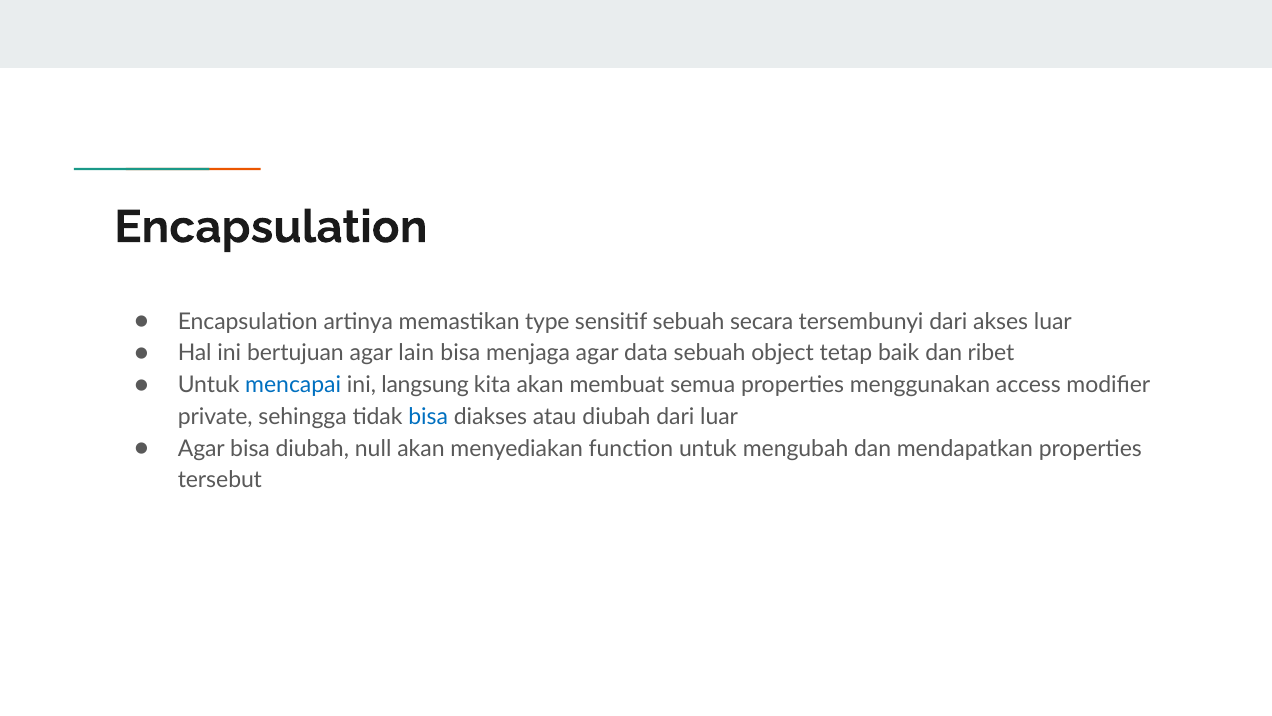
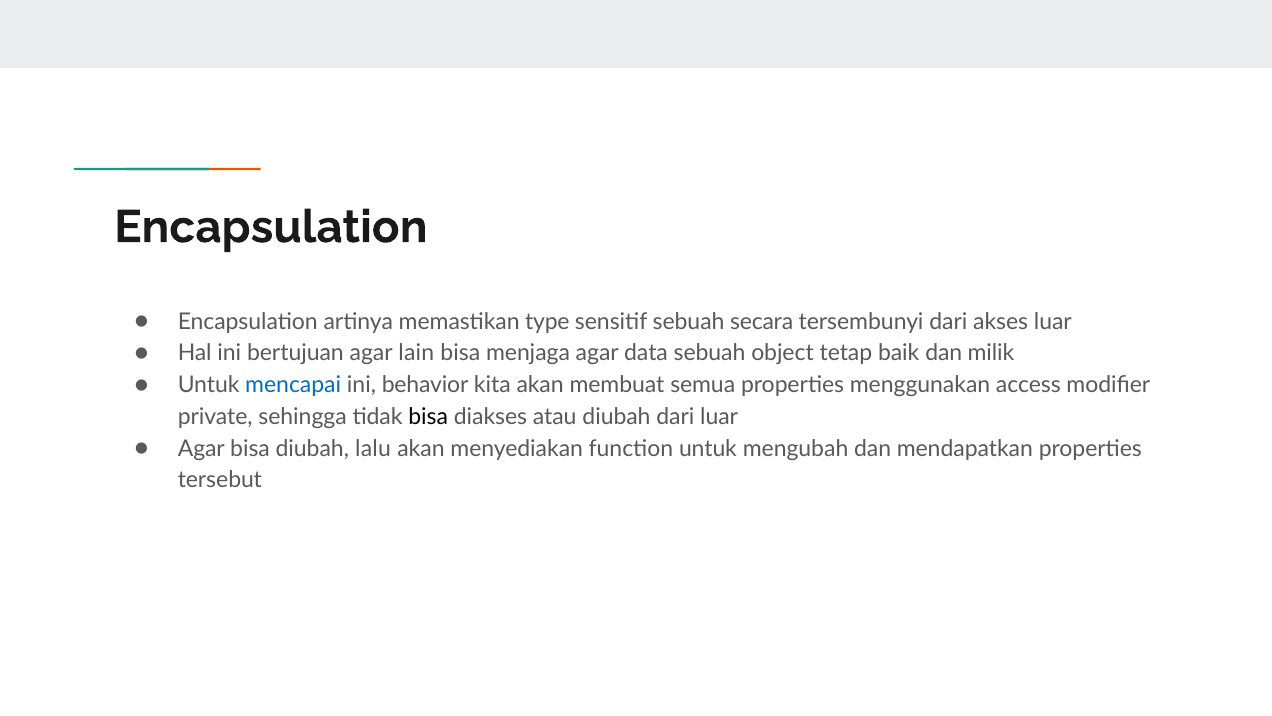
ribet: ribet -> milik
langsung: langsung -> behavior
bisa at (428, 417) colour: blue -> black
null: null -> lalu
